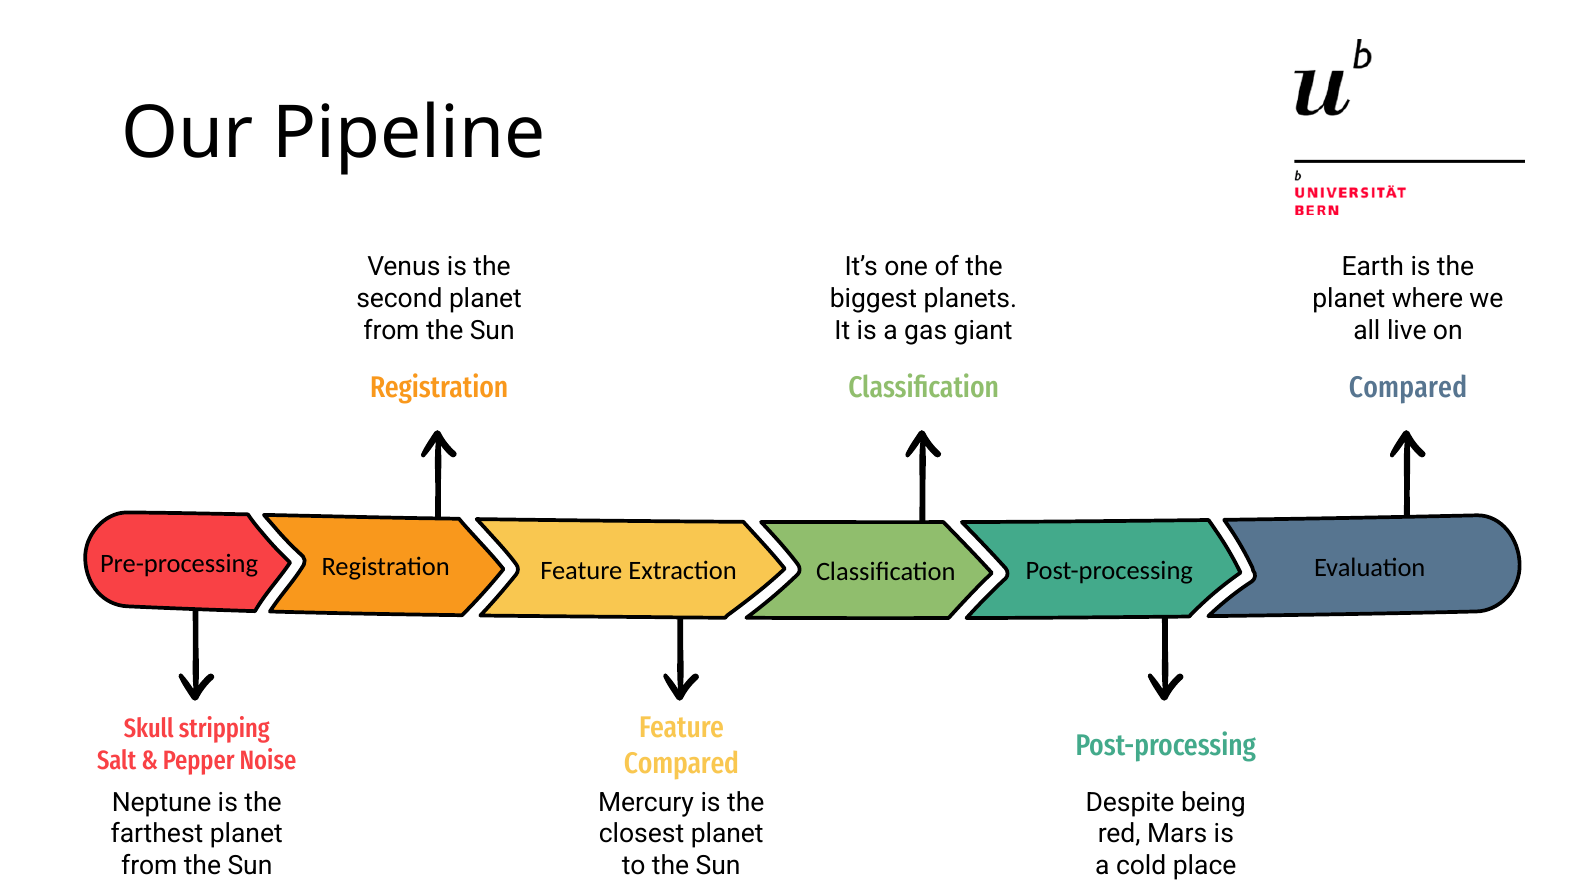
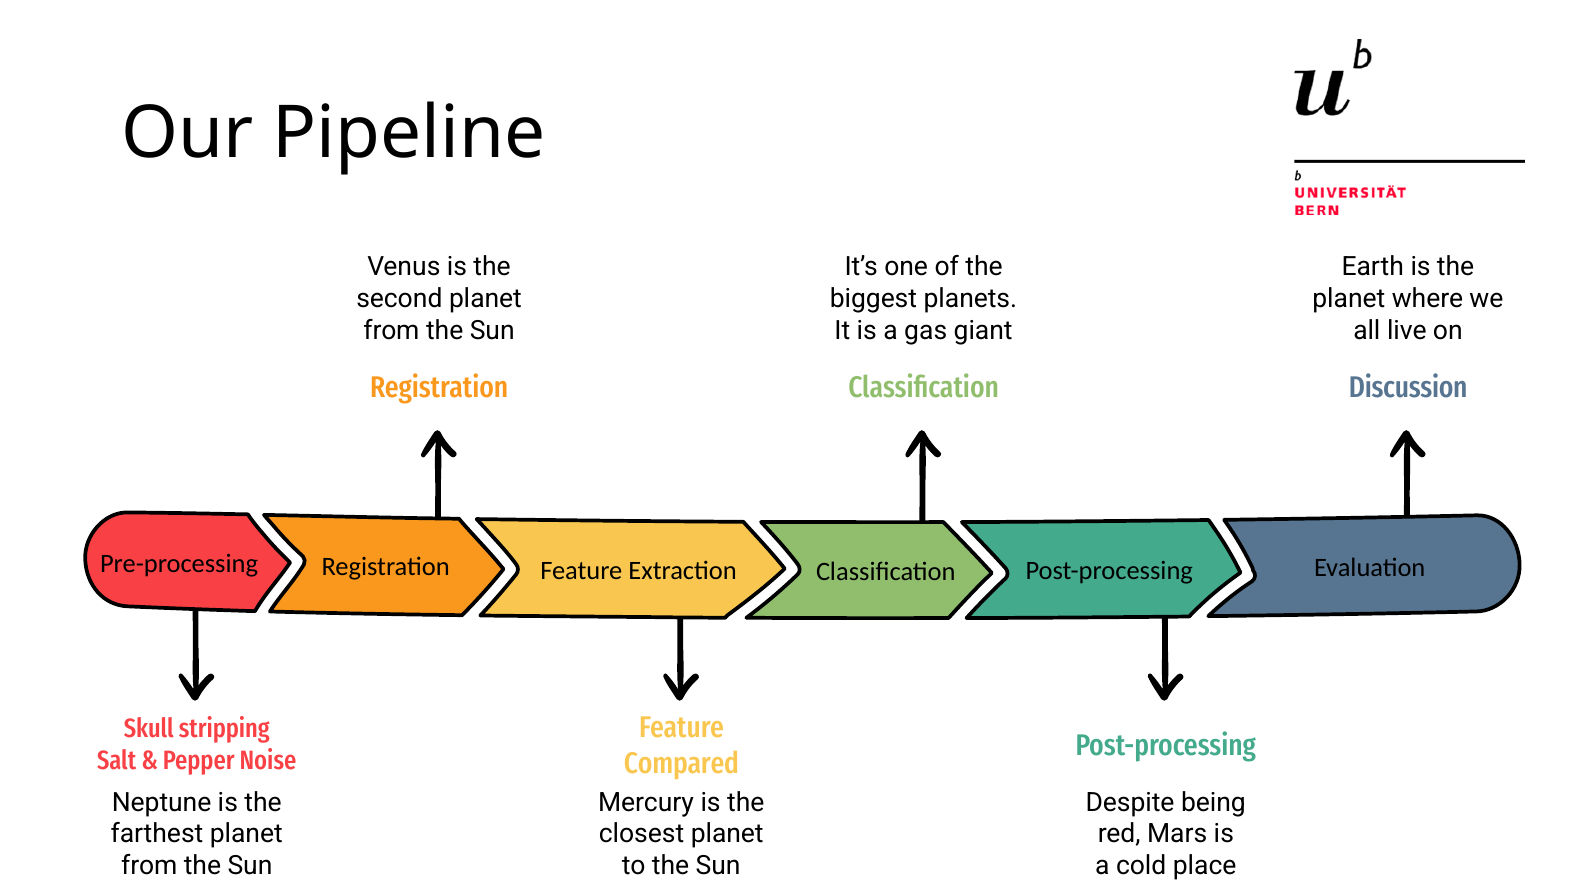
Compared at (1408, 388): Compared -> Discussion
